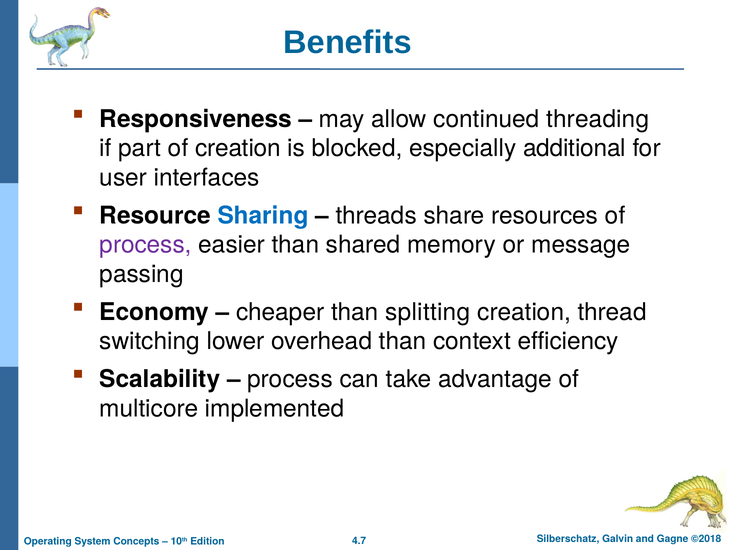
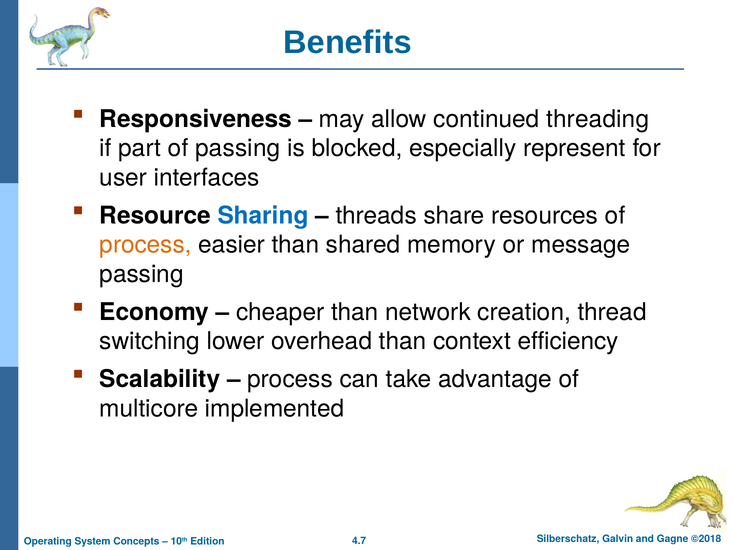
of creation: creation -> passing
additional: additional -> represent
process at (146, 245) colour: purple -> orange
splitting: splitting -> network
